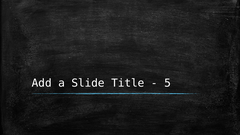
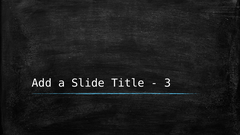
5: 5 -> 3
